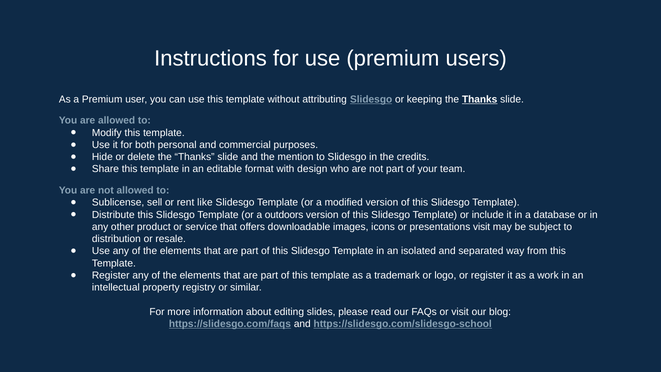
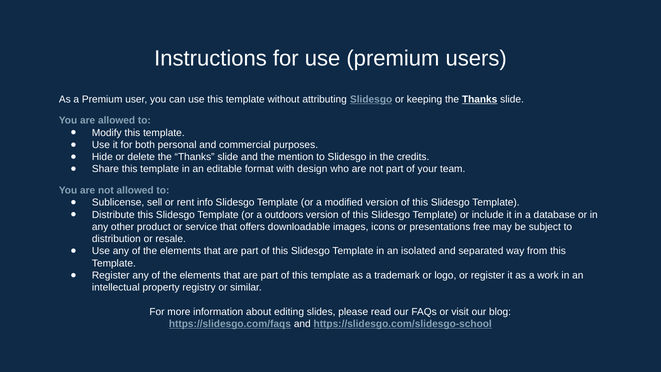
like: like -> info
presentations visit: visit -> free
